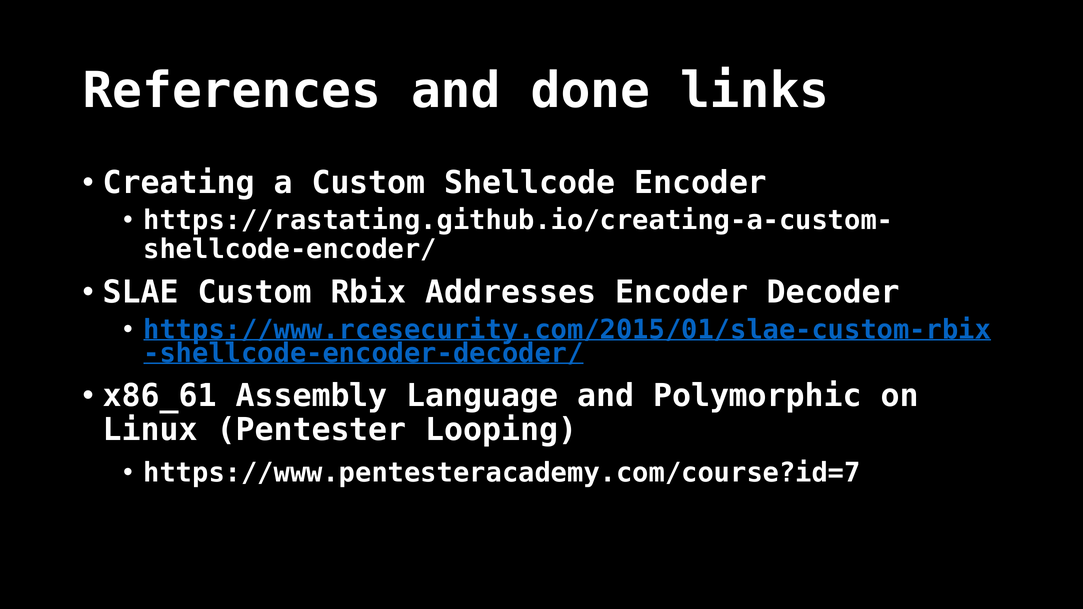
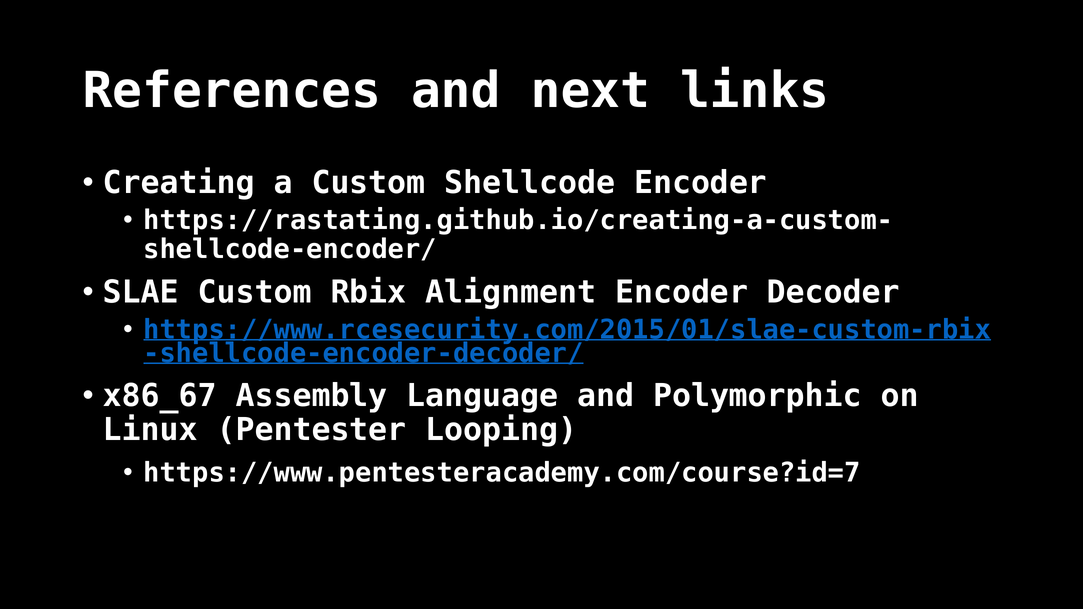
done: done -> next
Addresses: Addresses -> Alignment
x86_61: x86_61 -> x86_67
